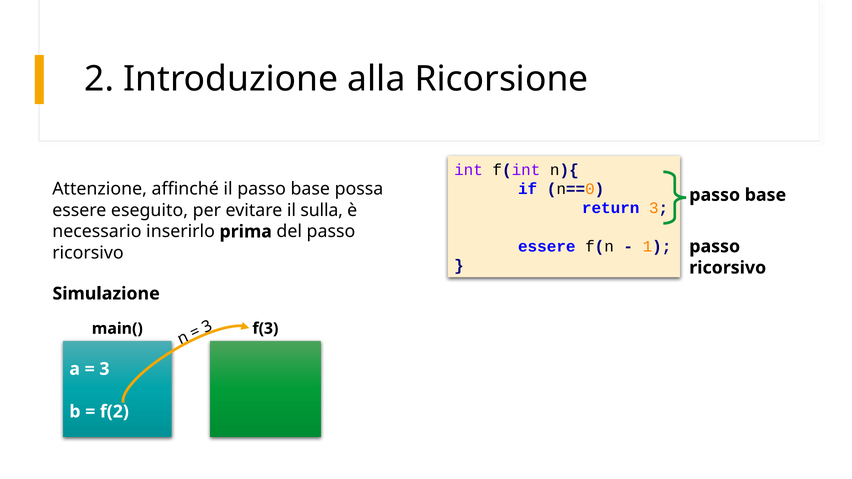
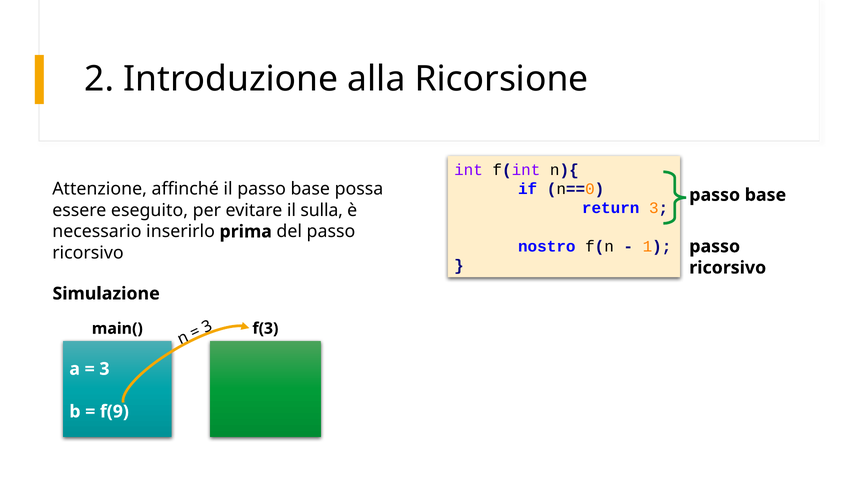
essere at (547, 247): essere -> nostro
f(2: f(2 -> f(9
